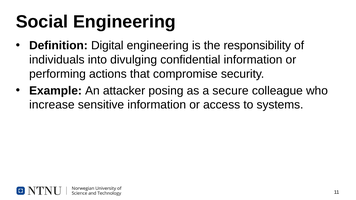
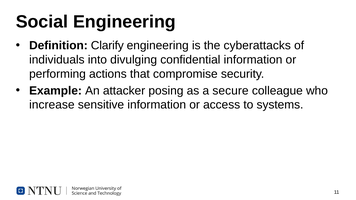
Digital: Digital -> Clarify
responsibility: responsibility -> cyberattacks
